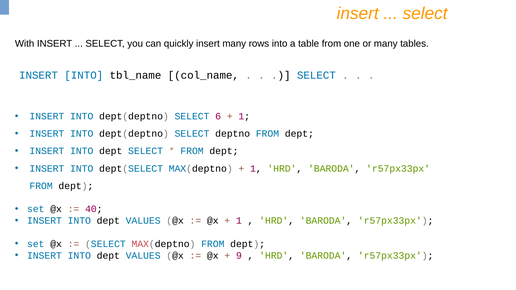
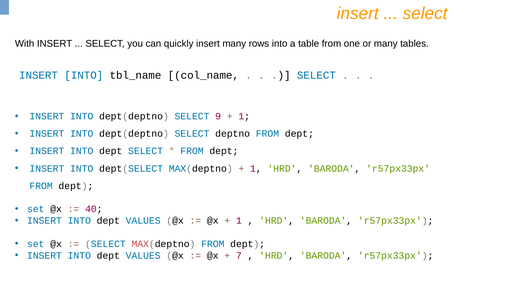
6: 6 -> 9
9: 9 -> 7
